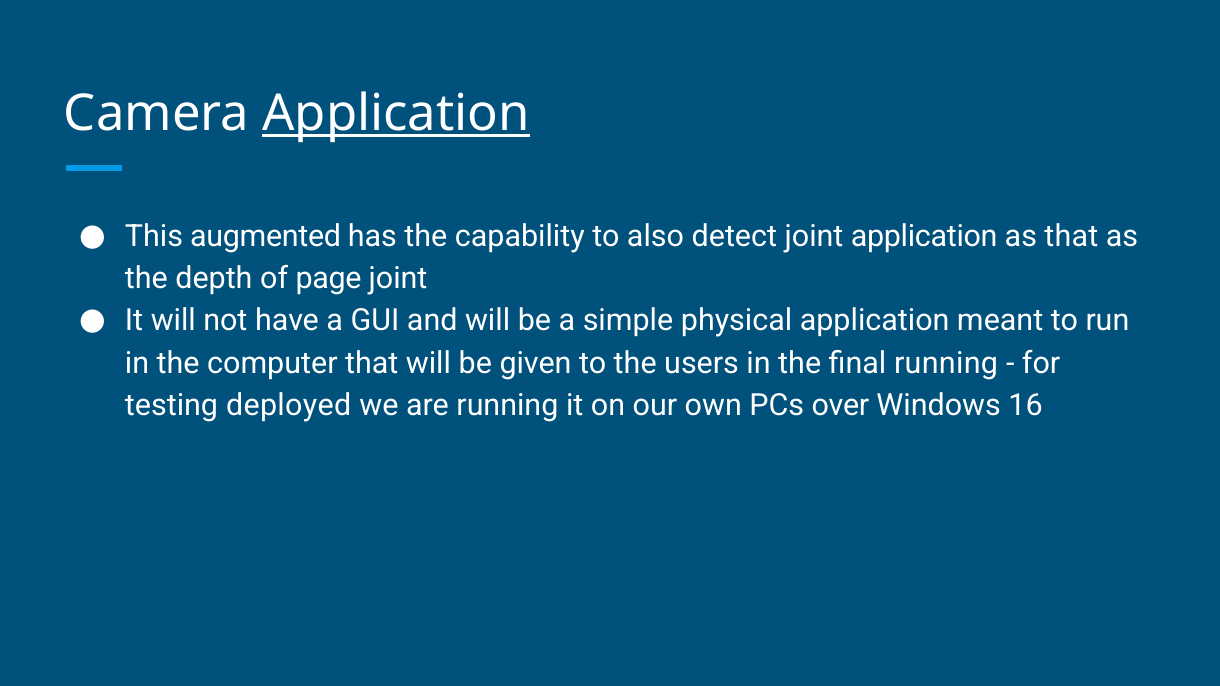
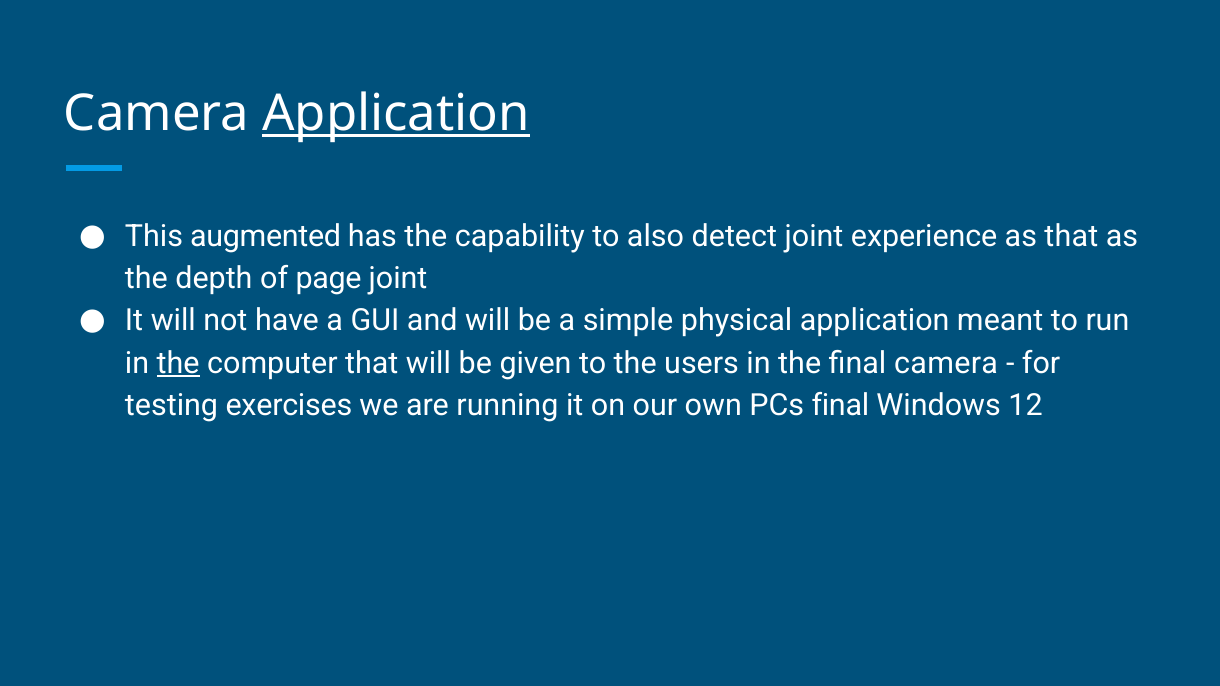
joint application: application -> experience
the at (178, 363) underline: none -> present
final running: running -> camera
deployed: deployed -> exercises
PCs over: over -> final
16: 16 -> 12
